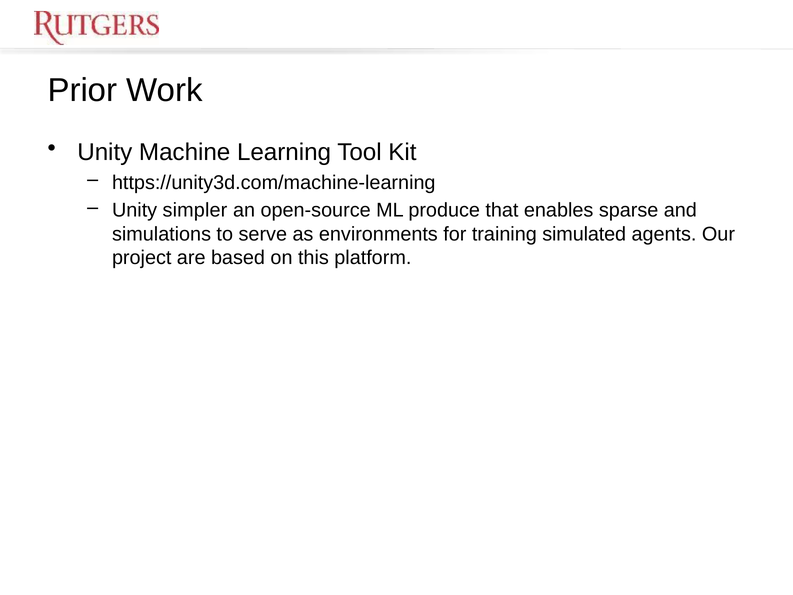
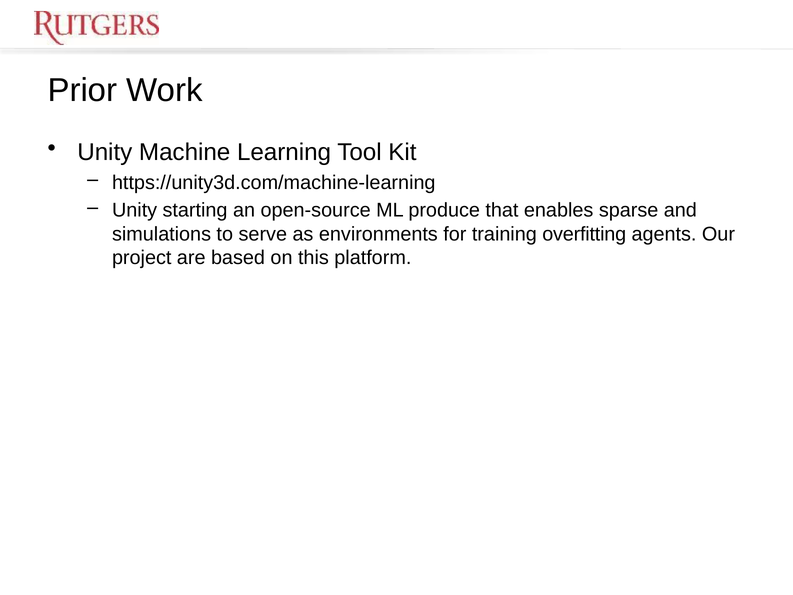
simpler: simpler -> starting
simulated: simulated -> overfitting
